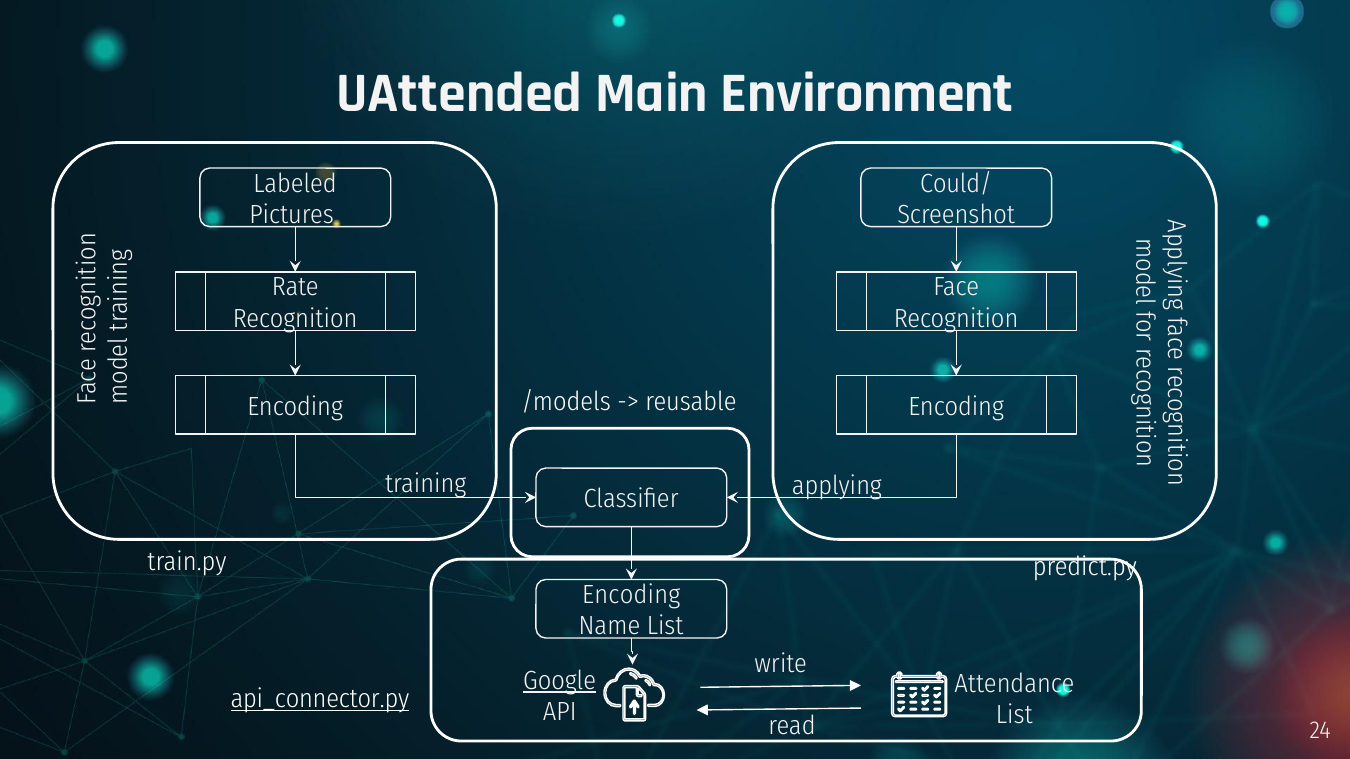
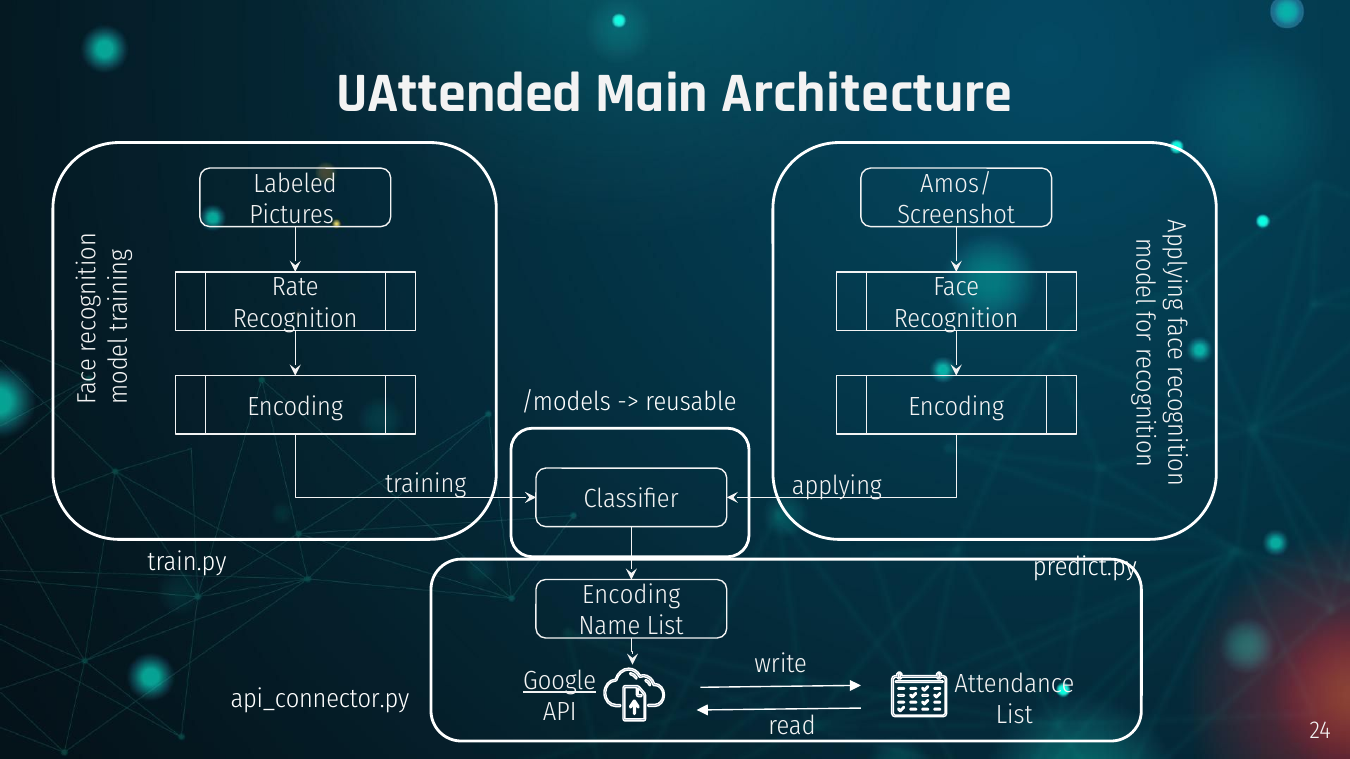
Environment: Environment -> Architecture
Could/: Could/ -> Amos/
api_connector.py underline: present -> none
